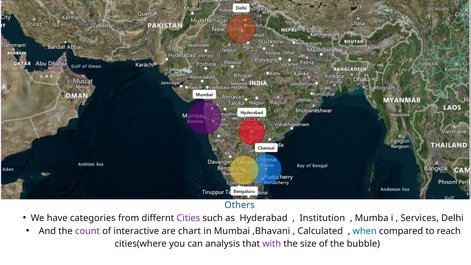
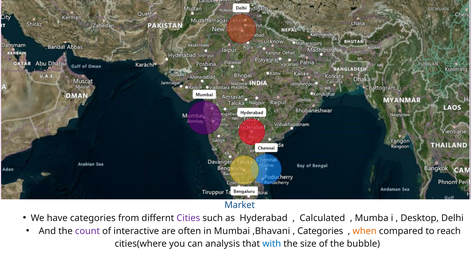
Others: Others -> Market
Institution: Institution -> Calculated
Services: Services -> Desktop
chart: chart -> often
Calculated at (320, 231): Calculated -> Categories
when colour: blue -> orange
with colour: purple -> blue
